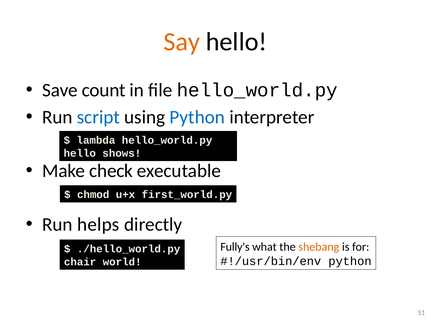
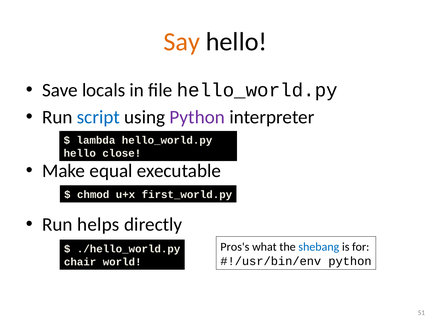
count: count -> locals
Python at (197, 117) colour: blue -> purple
shows: shows -> close
check: check -> equal
Fully's: Fully's -> Pros's
shebang colour: orange -> blue
